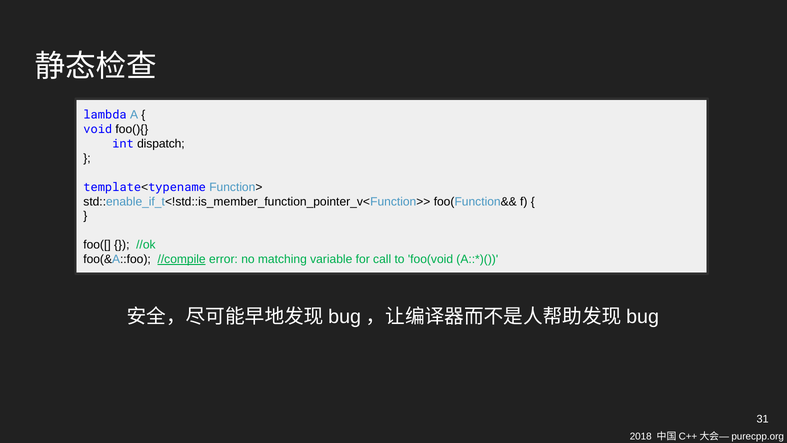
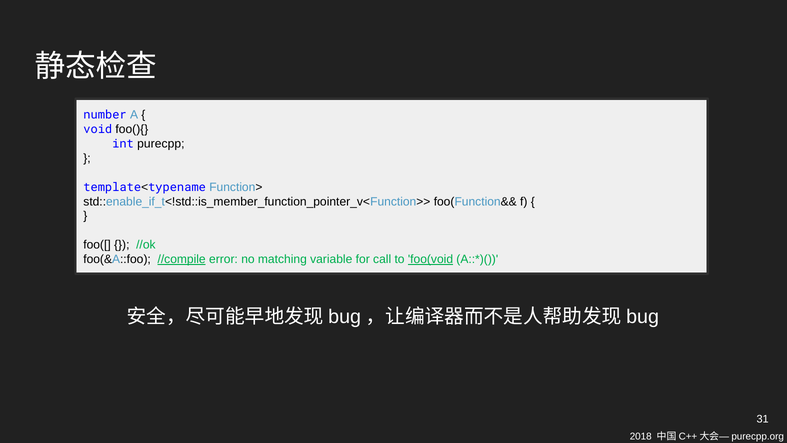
lambda: lambda -> number
dispatch: dispatch -> purecpp
foo(void underline: none -> present
